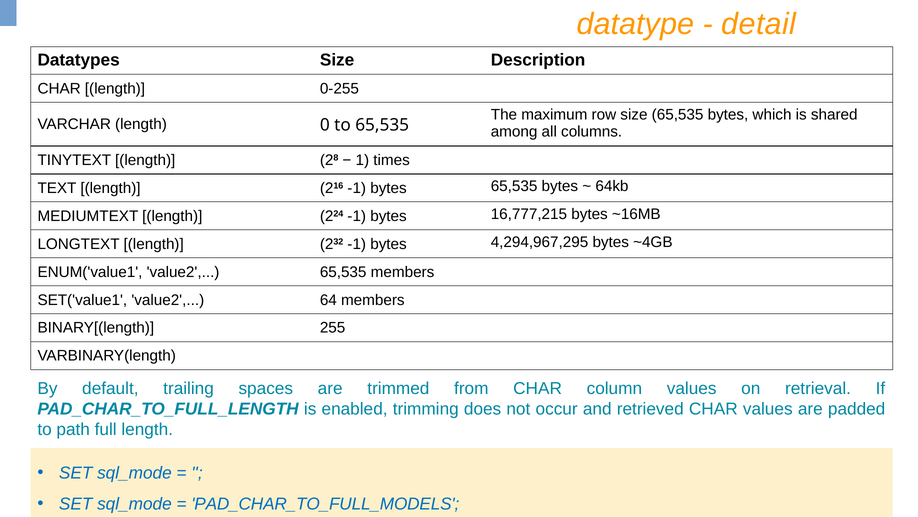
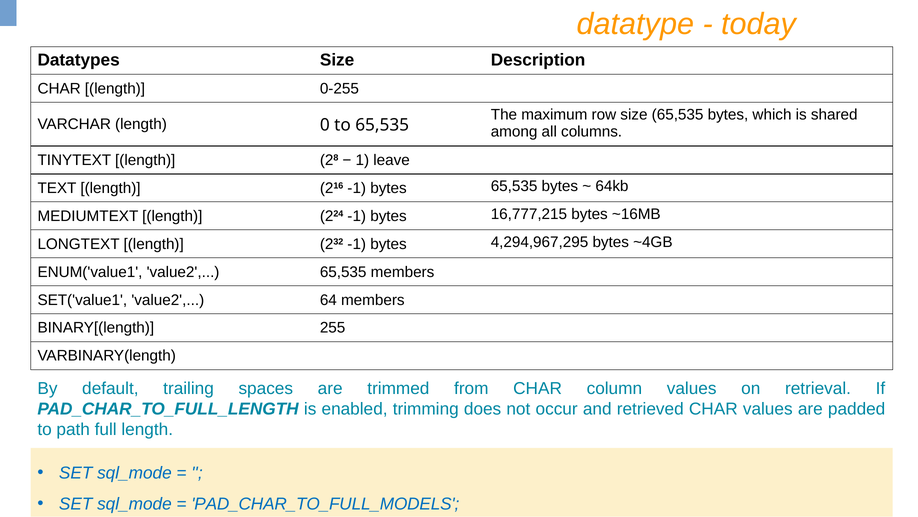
detail: detail -> today
times: times -> leave
